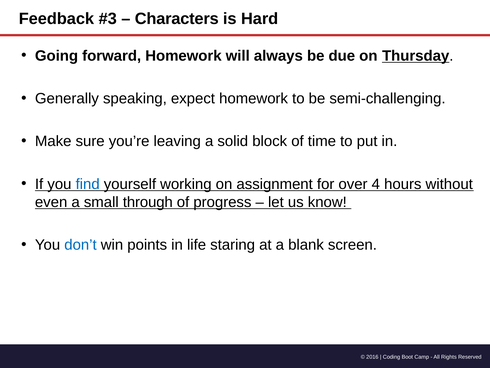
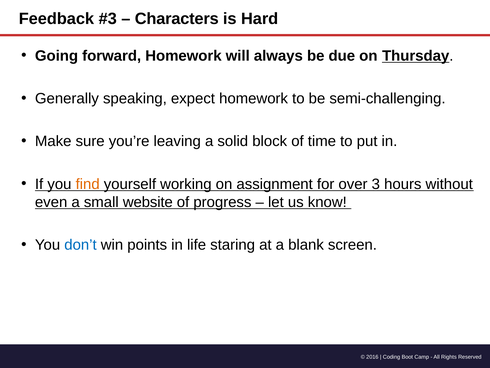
find colour: blue -> orange
4: 4 -> 3
through: through -> website
